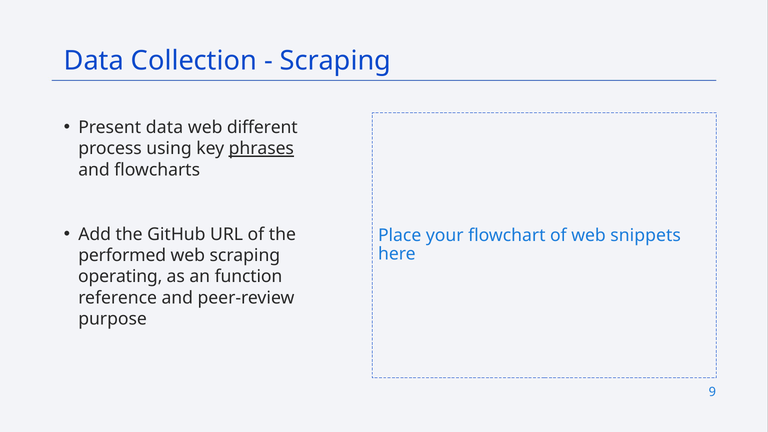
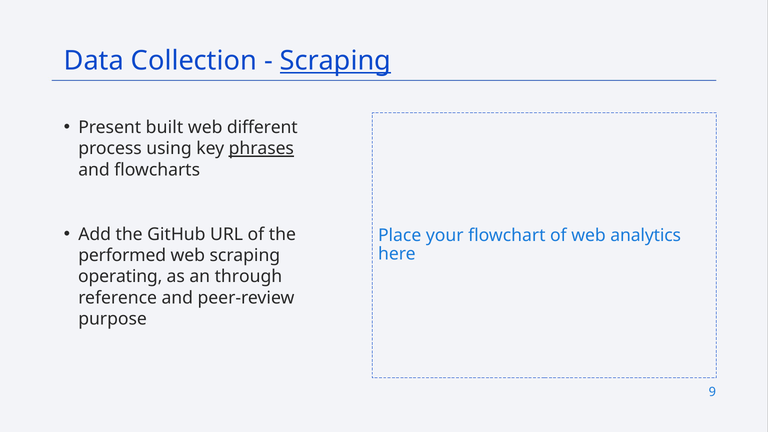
Scraping at (335, 61) underline: none -> present
Present data: data -> built
snippets: snippets -> analytics
function: function -> through
